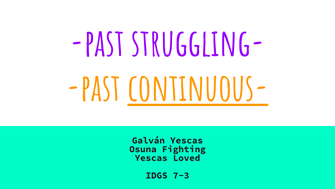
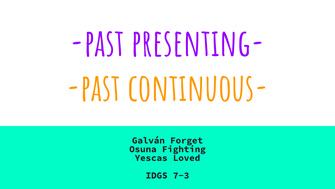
struggling-: struggling- -> presenting-
continuous- underline: present -> none
Galván Yescas: Yescas -> Forget
